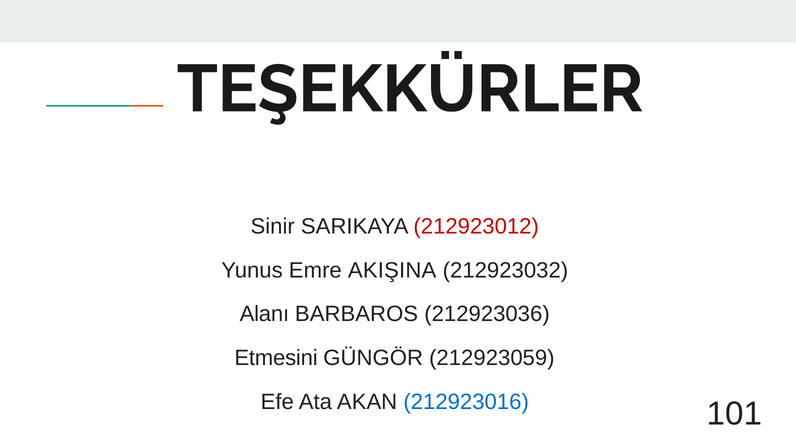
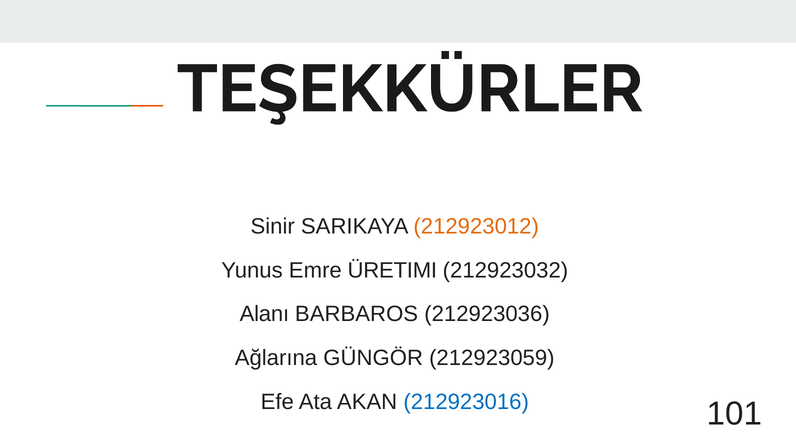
212923012 colour: red -> orange
AKIŞINA: AKIŞINA -> ÜRETIMI
Etmesini: Etmesini -> Ağlarına
